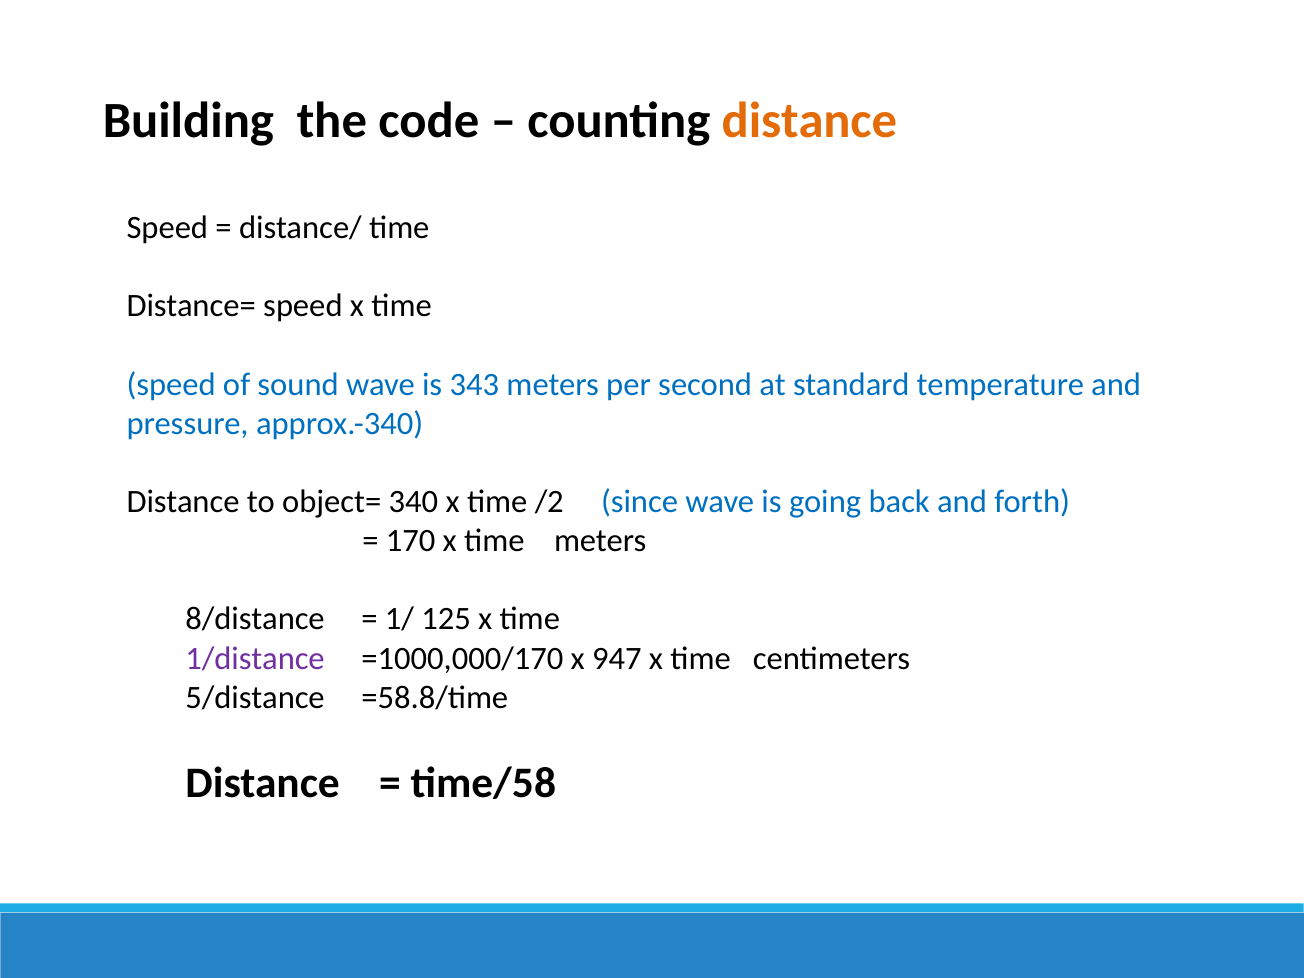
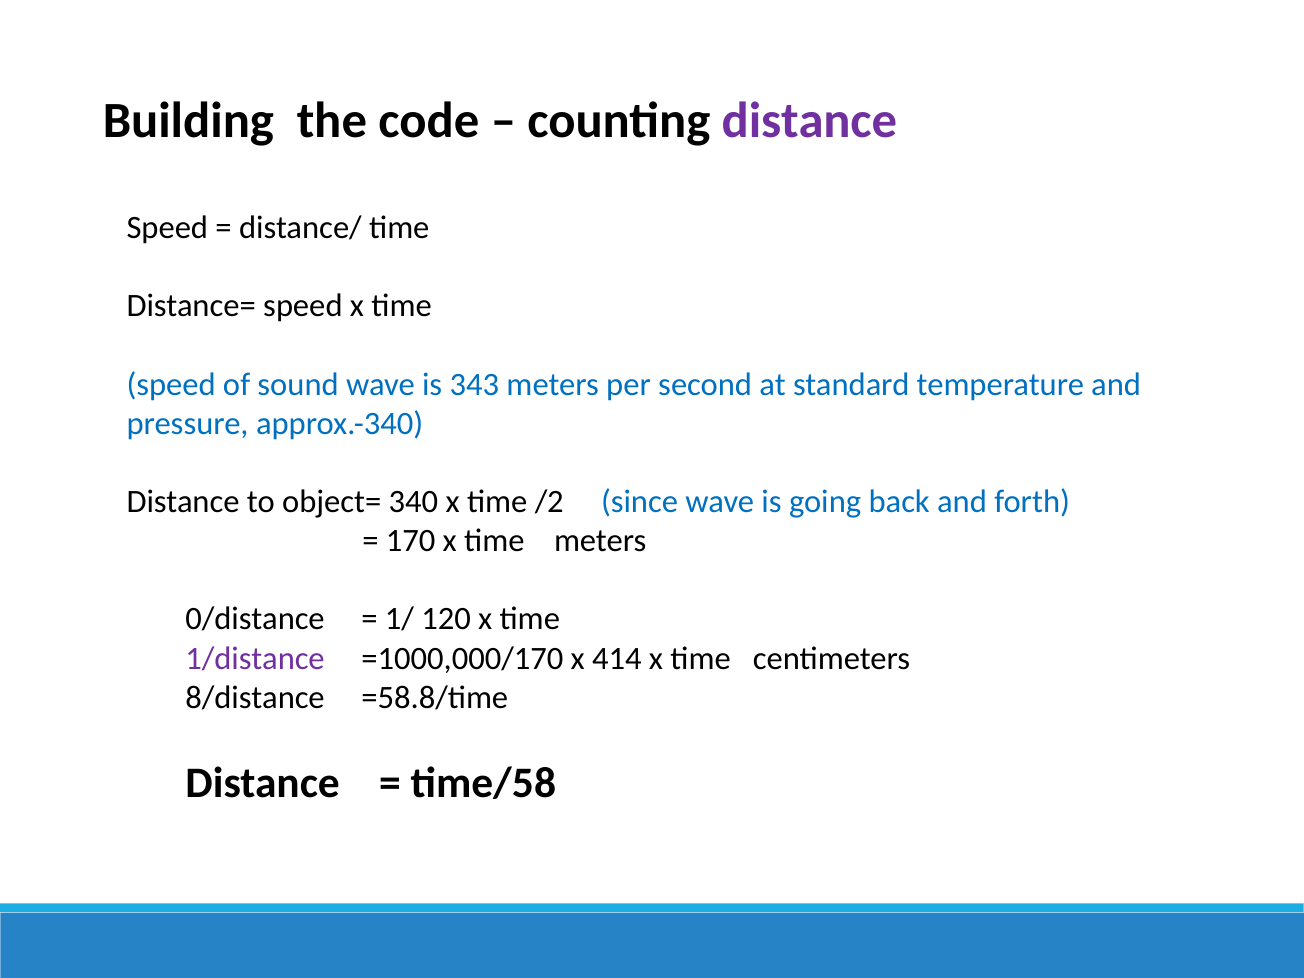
distance at (809, 120) colour: orange -> purple
8/distance: 8/distance -> 0/distance
125: 125 -> 120
947: 947 -> 414
5/distance: 5/distance -> 8/distance
